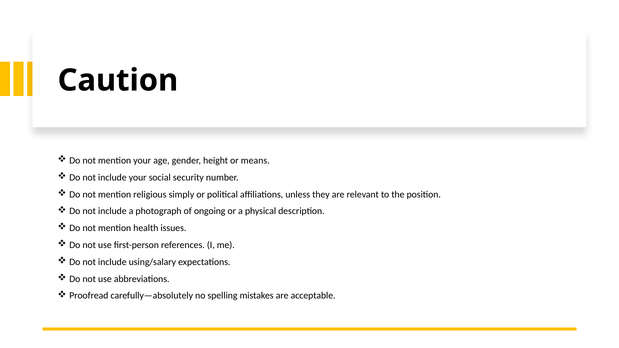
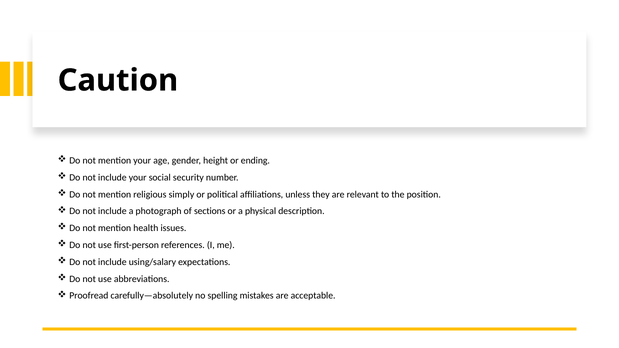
means: means -> ending
ongoing: ongoing -> sections
